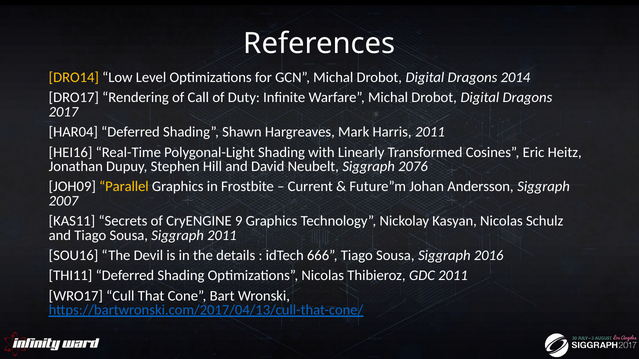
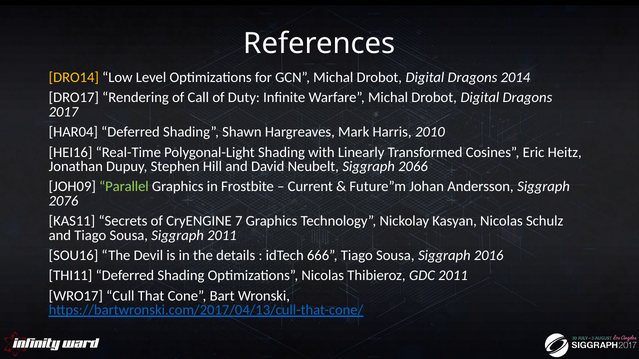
Harris 2011: 2011 -> 2010
2076: 2076 -> 2066
Parallel colour: yellow -> light green
2007: 2007 -> 2076
9: 9 -> 7
